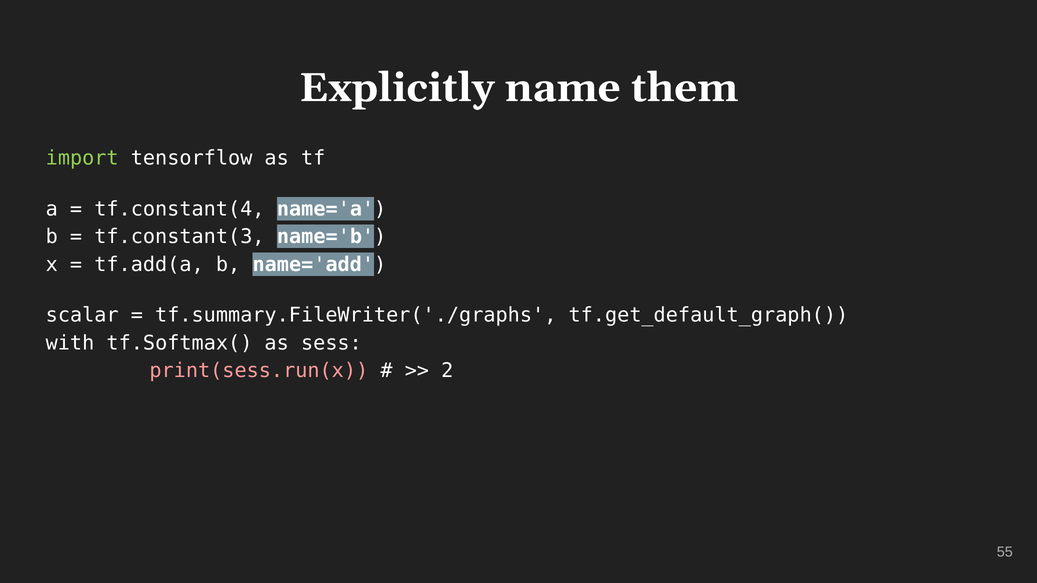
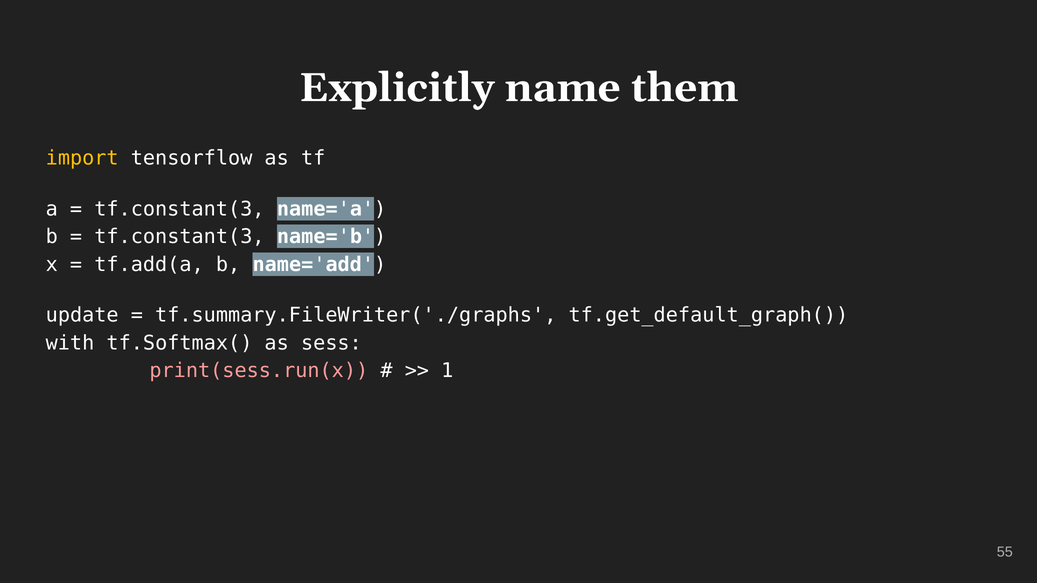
import colour: light green -> yellow
tf.constant(4 at (179, 209): tf.constant(4 -> tf.constant(3
scalar: scalar -> update
2: 2 -> 1
